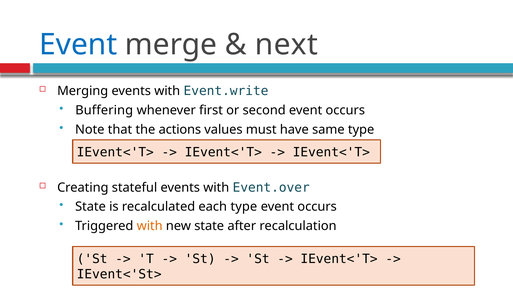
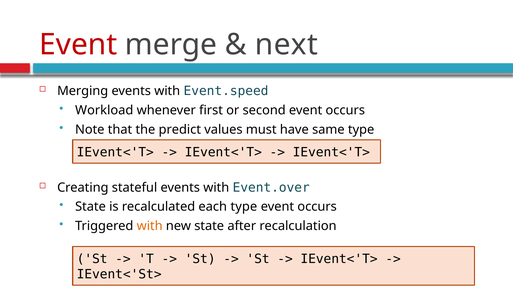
Event at (78, 45) colour: blue -> red
Event.write: Event.write -> Event.speed
Buffering: Buffering -> Workload
actions: actions -> predict
